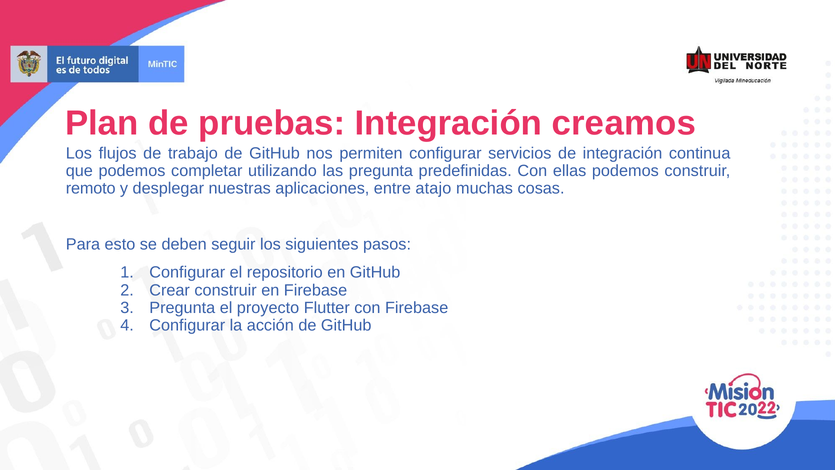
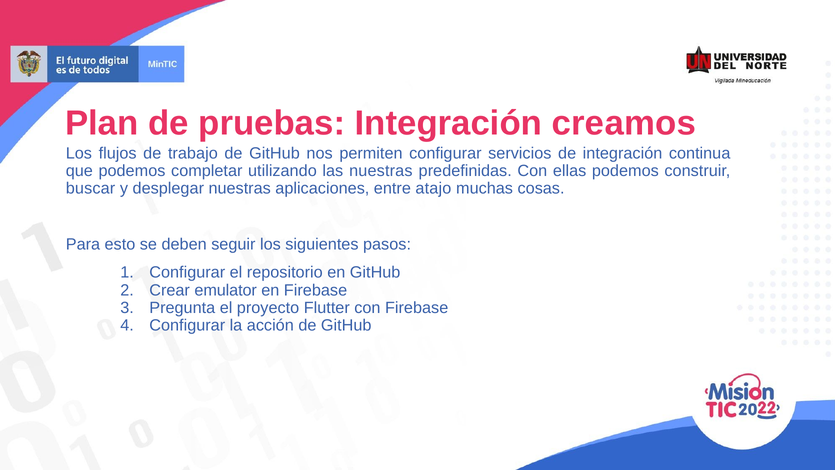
las pregunta: pregunta -> nuestras
remoto: remoto -> buscar
Crear construir: construir -> emulator
